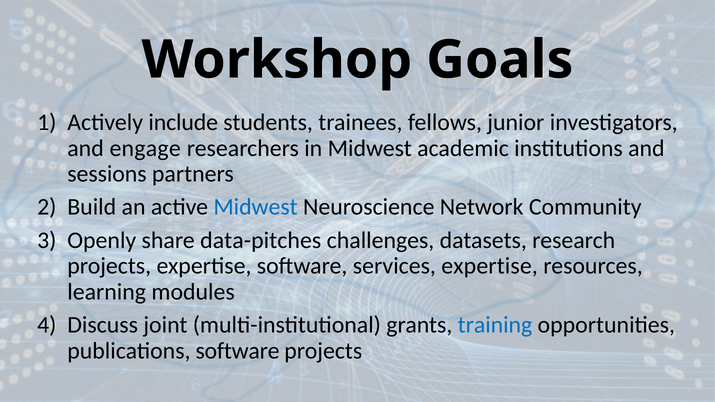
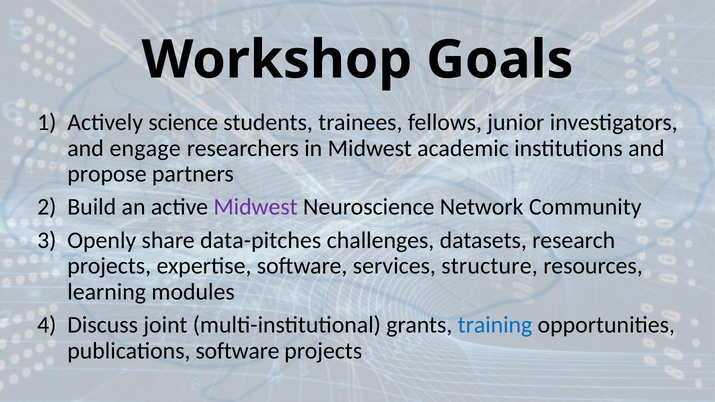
include: include -> science
sessions: sessions -> propose
Midwest at (256, 207) colour: blue -> purple
services expertise: expertise -> structure
